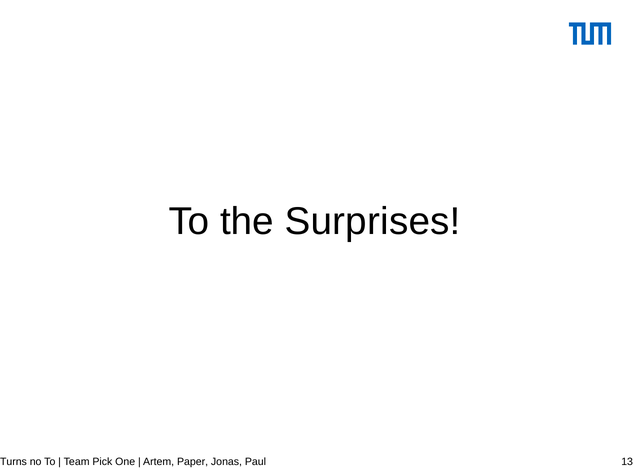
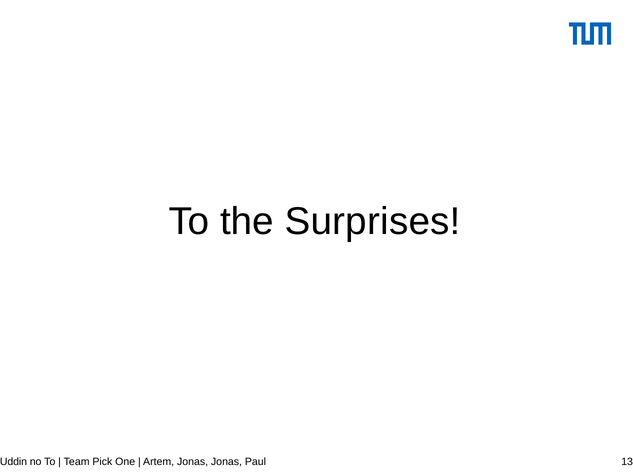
Turns: Turns -> Uddin
Artem Paper: Paper -> Jonas
